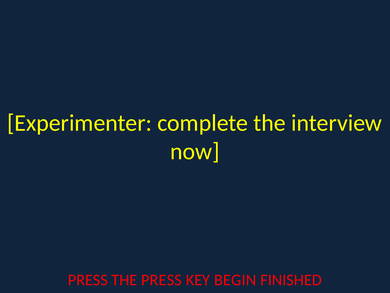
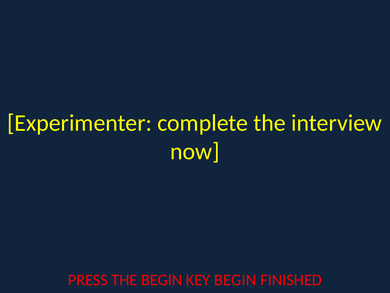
THE PRESS: PRESS -> BEGIN
